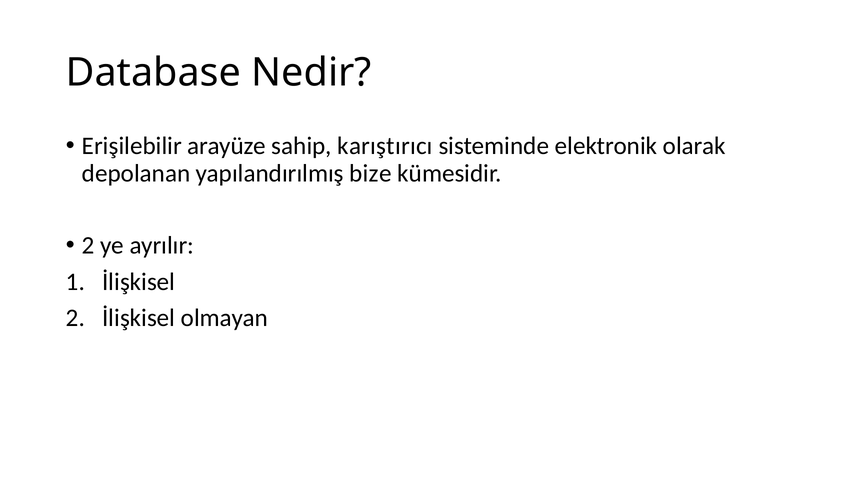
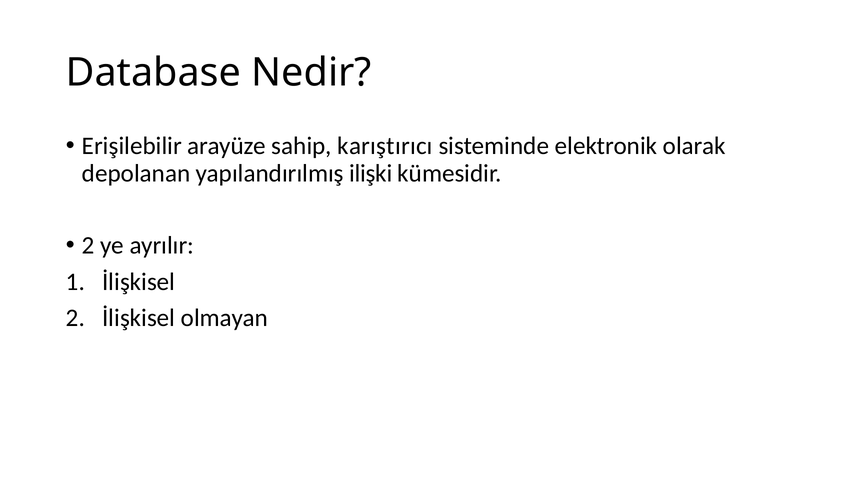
bize: bize -> ilişki
